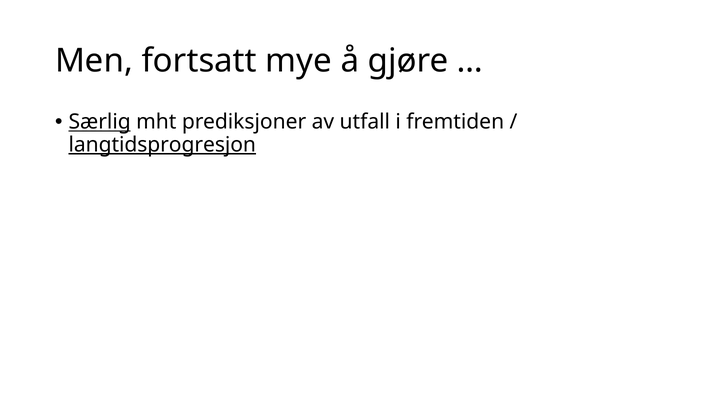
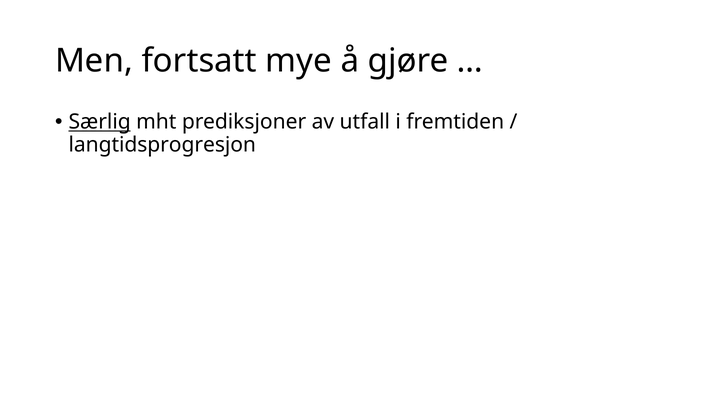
langtidsprogresjon underline: present -> none
